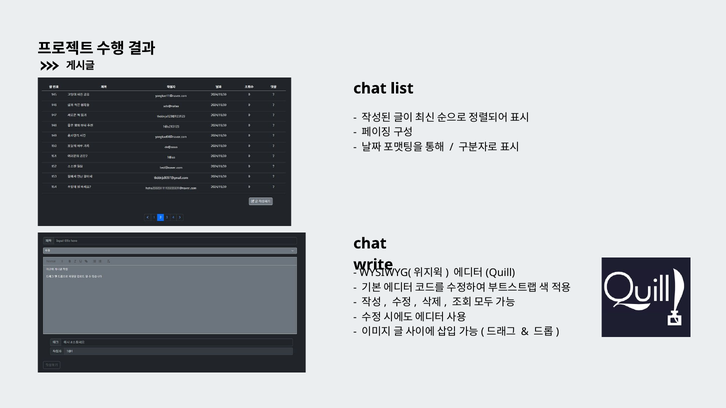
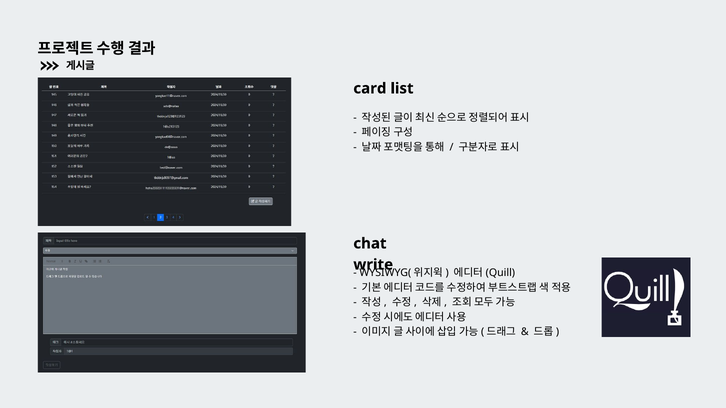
chat at (370, 89): chat -> card
